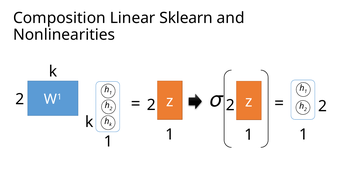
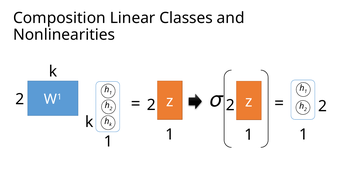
Sklearn: Sklearn -> Classes
